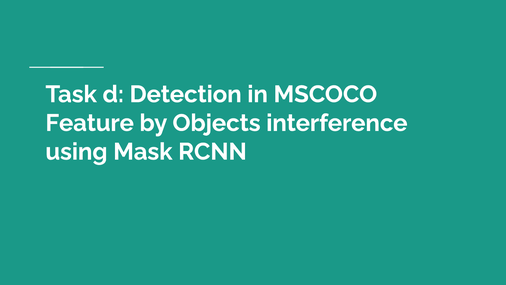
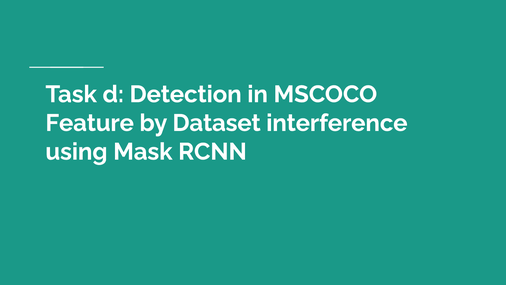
Objects: Objects -> Dataset
